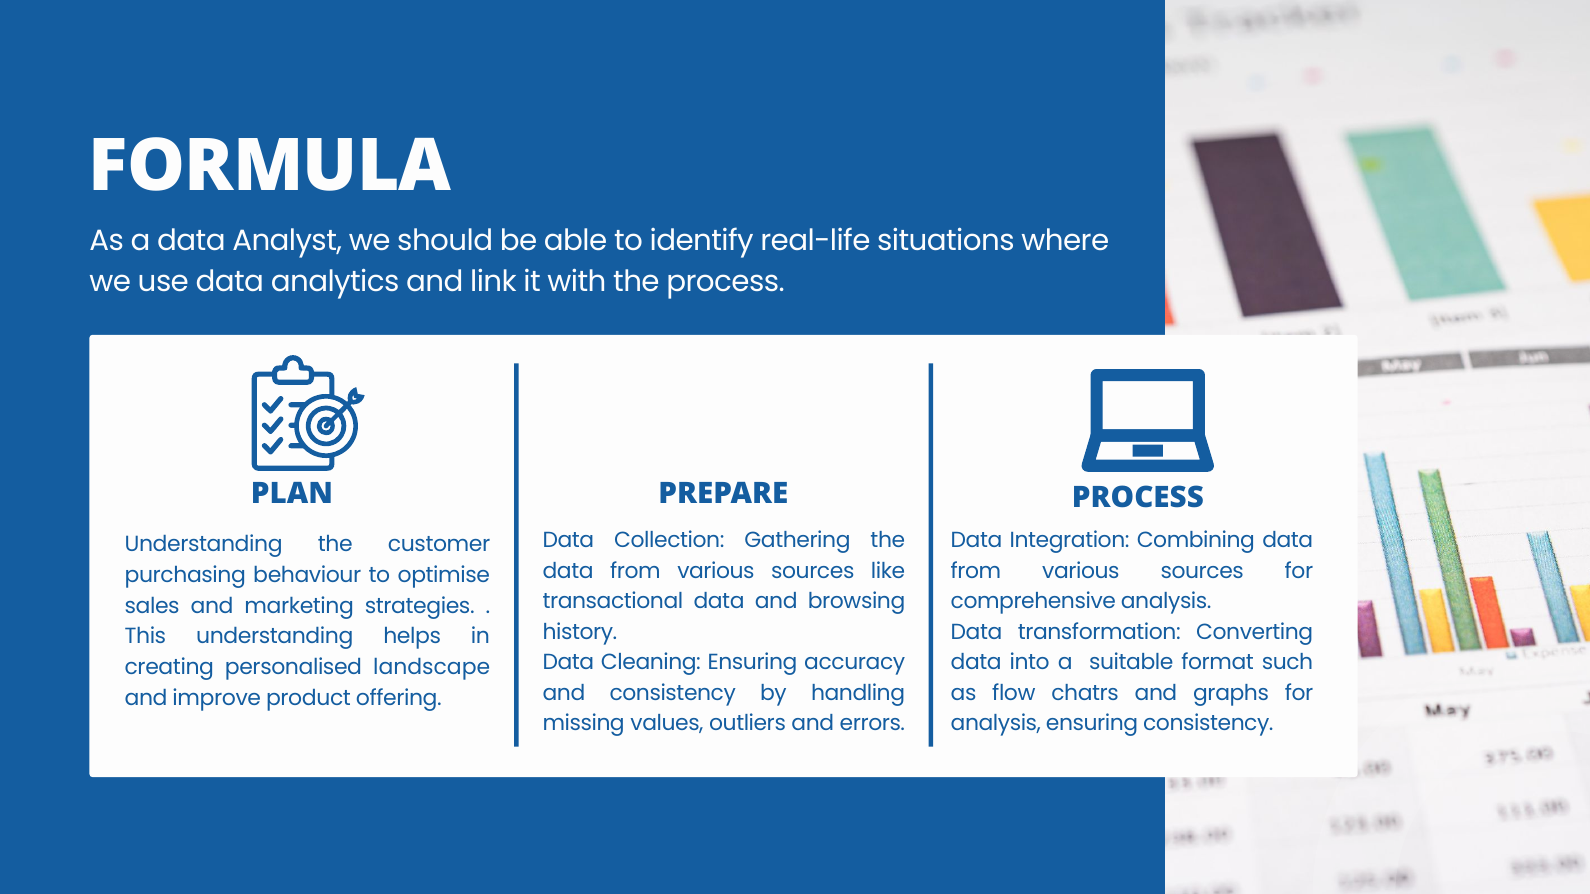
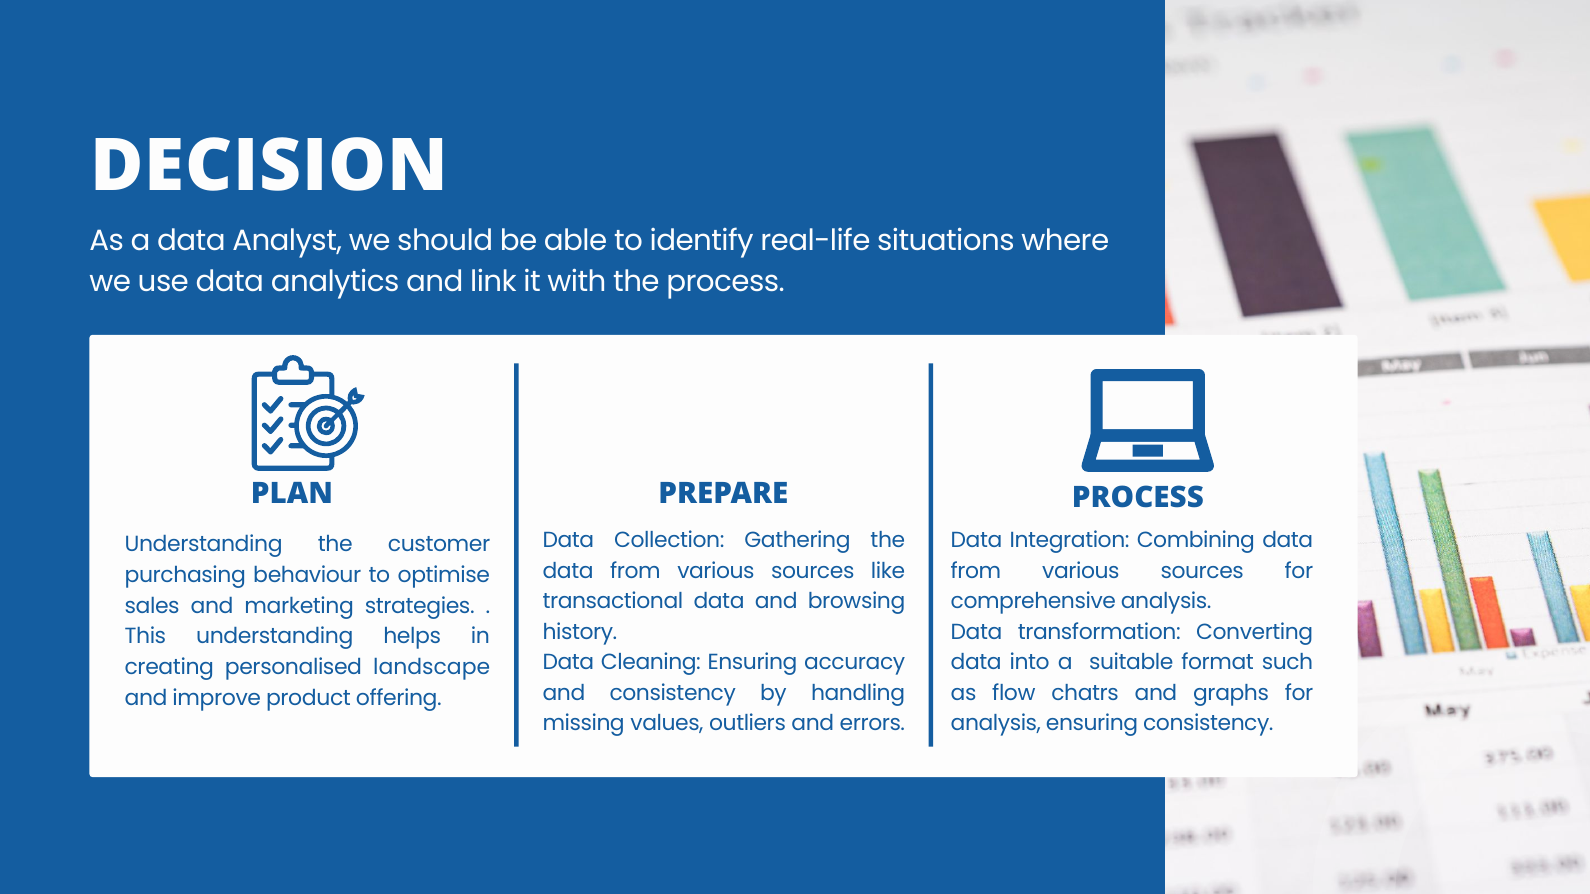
FORMULA: FORMULA -> DECISION
